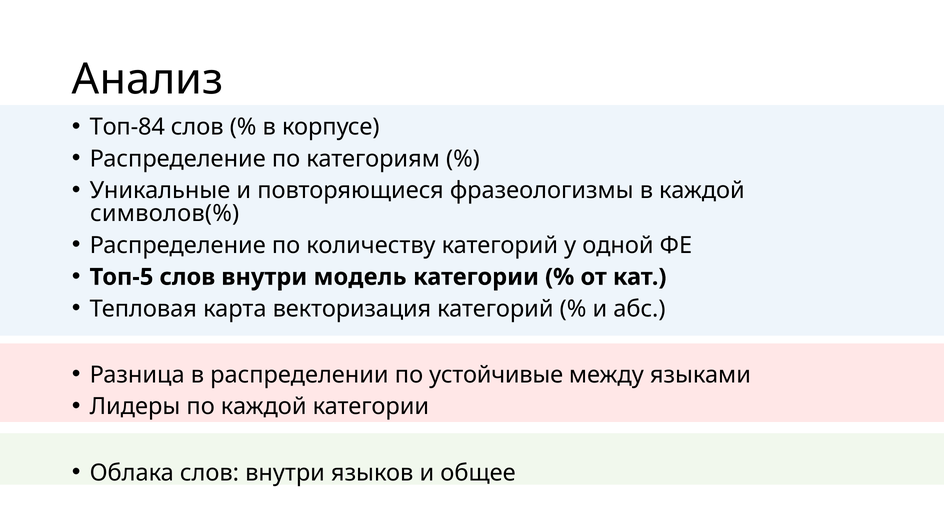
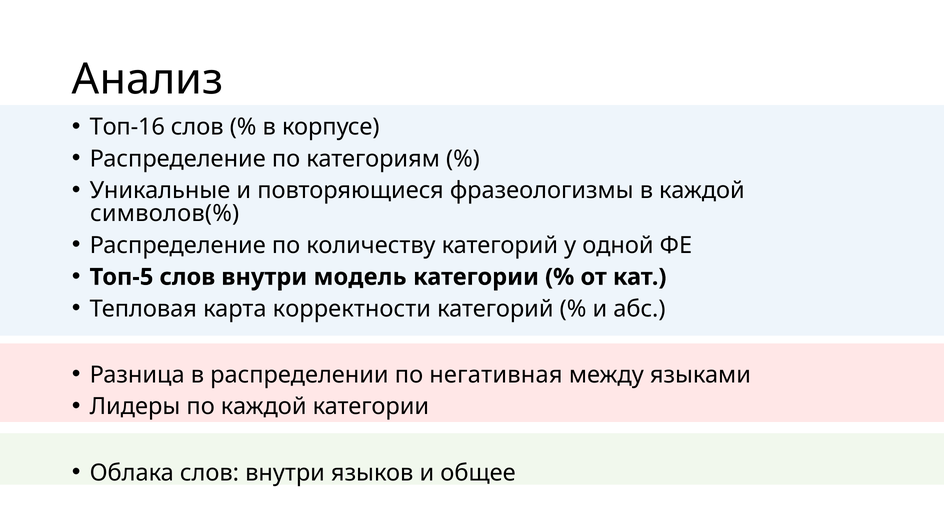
Топ-84: Топ-84 -> Топ-16
векторизация: векторизация -> корректности
устойчивые: устойчивые -> негативная
